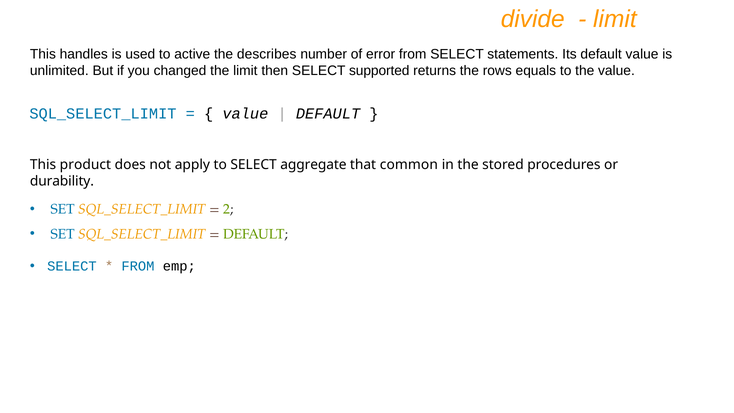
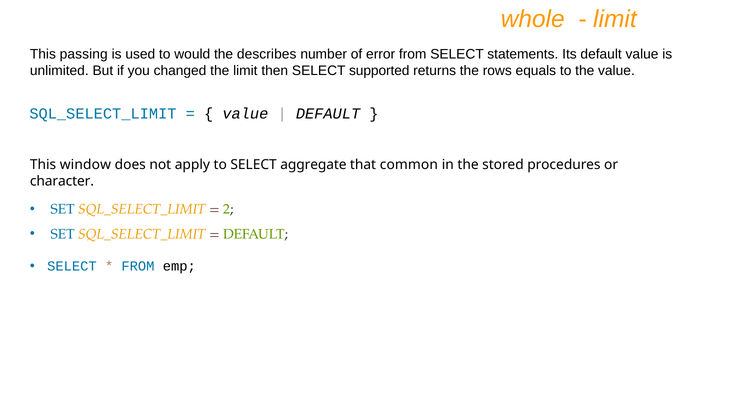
divide: divide -> whole
handles: handles -> passing
active: active -> would
product: product -> window
durability: durability -> character
